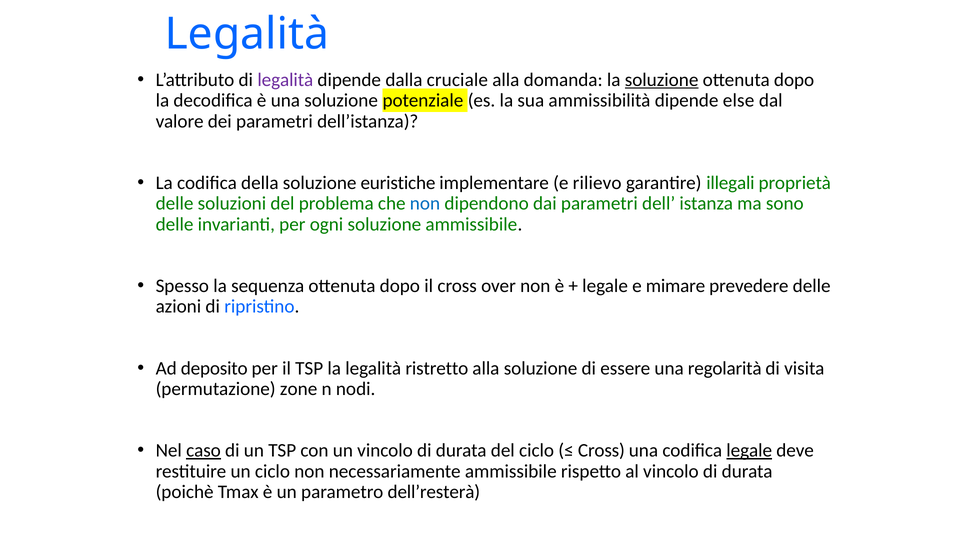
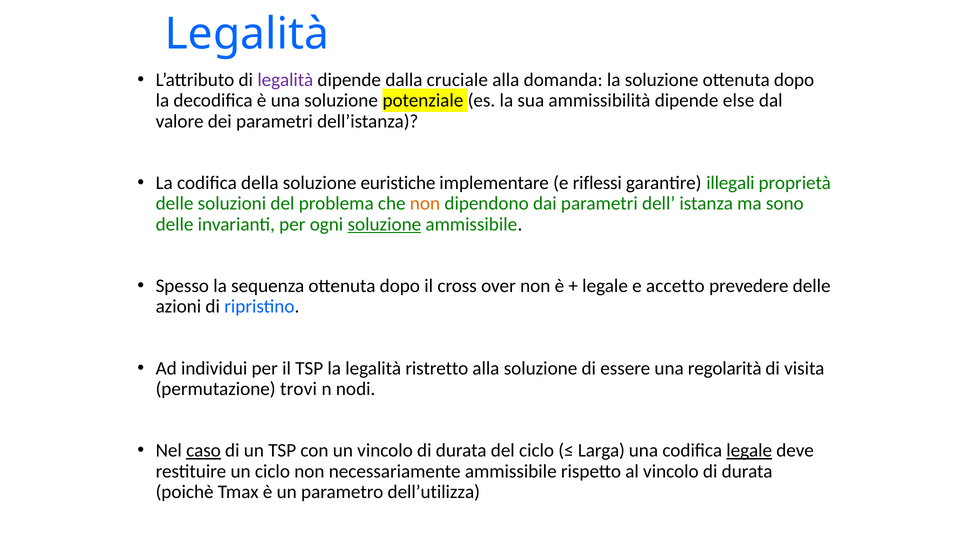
soluzione at (662, 80) underline: present -> none
rilievo: rilievo -> riflessi
non at (425, 204) colour: blue -> orange
soluzione at (384, 224) underline: none -> present
mimare: mimare -> accetto
deposito: deposito -> individui
zone: zone -> trovi
Cross at (601, 451): Cross -> Larga
dell’resterà: dell’resterà -> dell’utilizza
